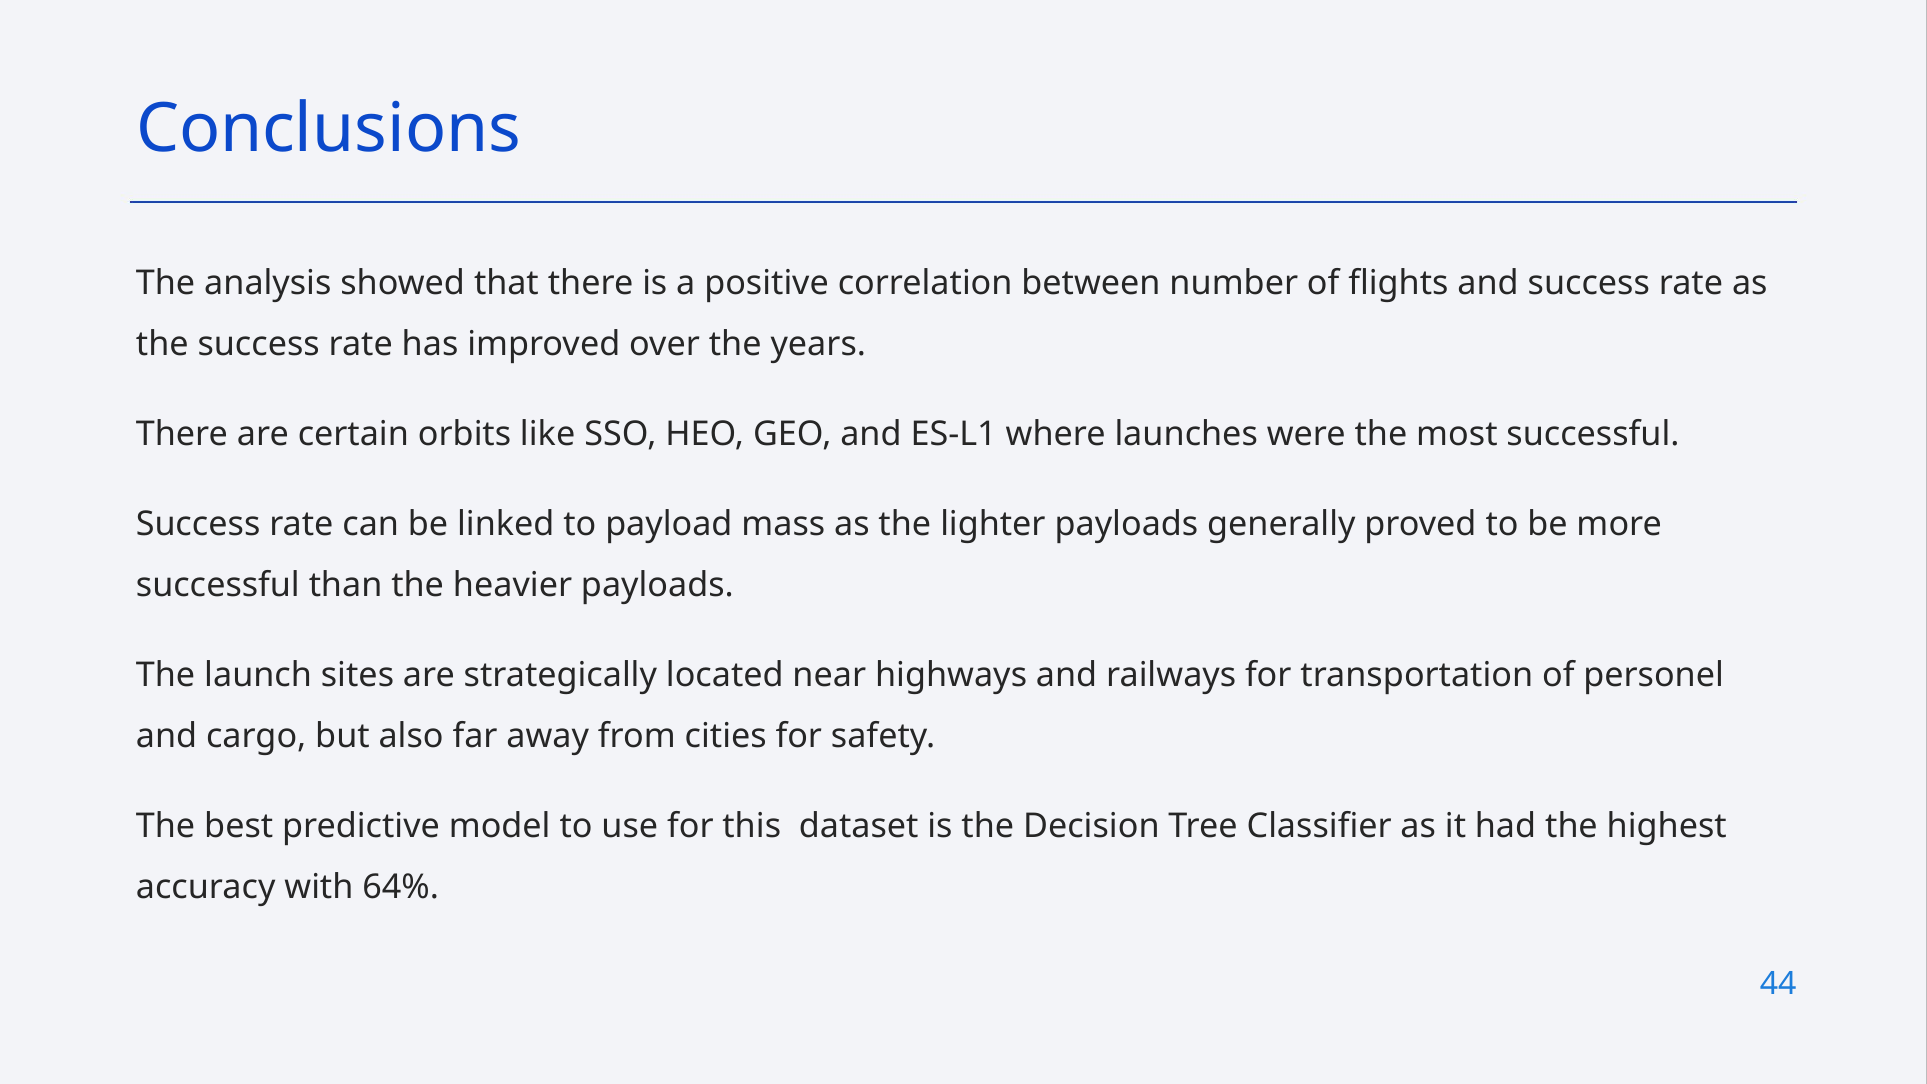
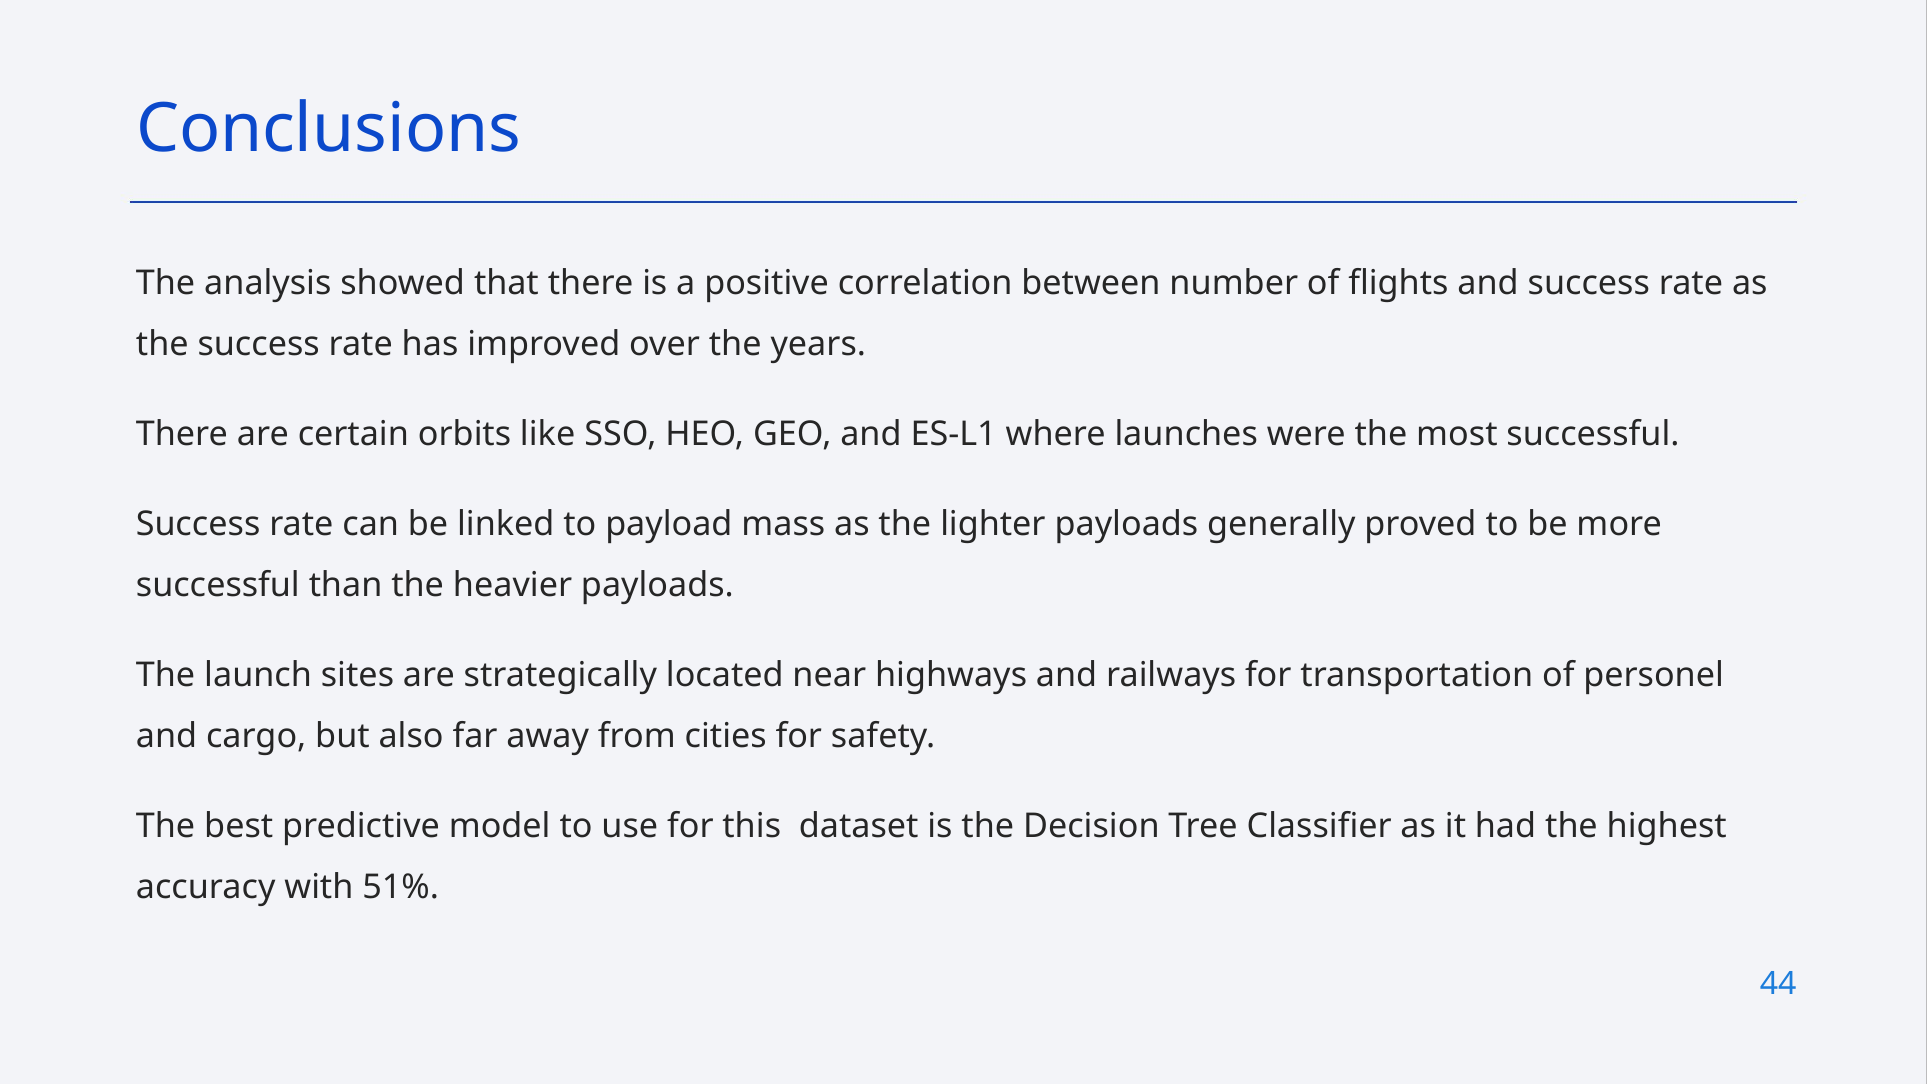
64%: 64% -> 51%
